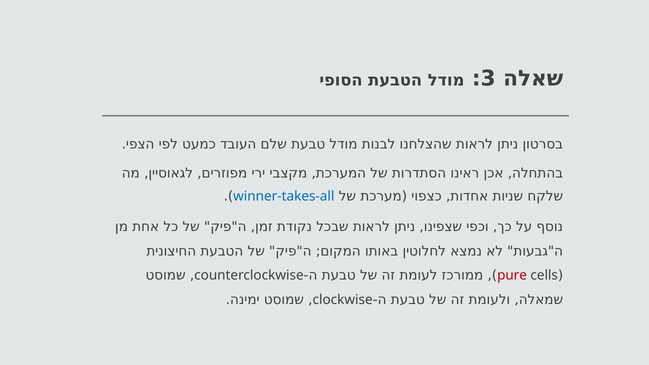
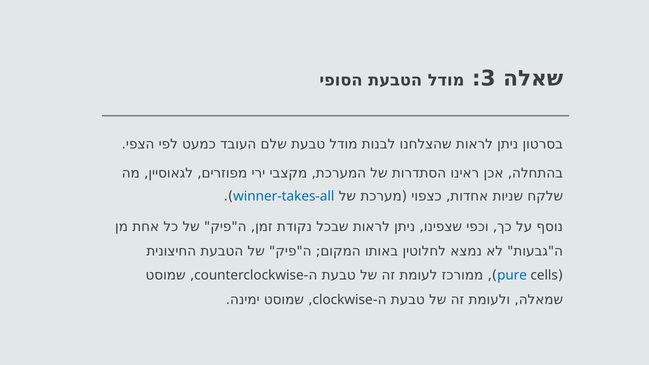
pure colour: red -> blue
